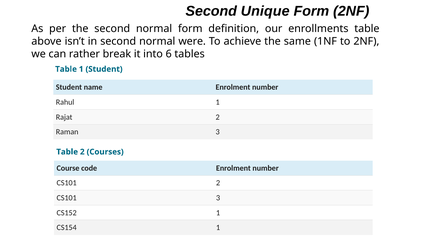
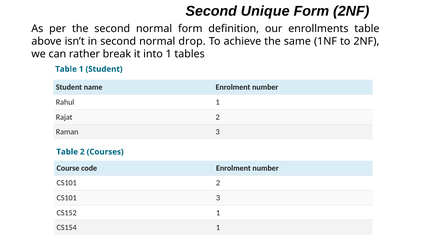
were: were -> drop
into 6: 6 -> 1
